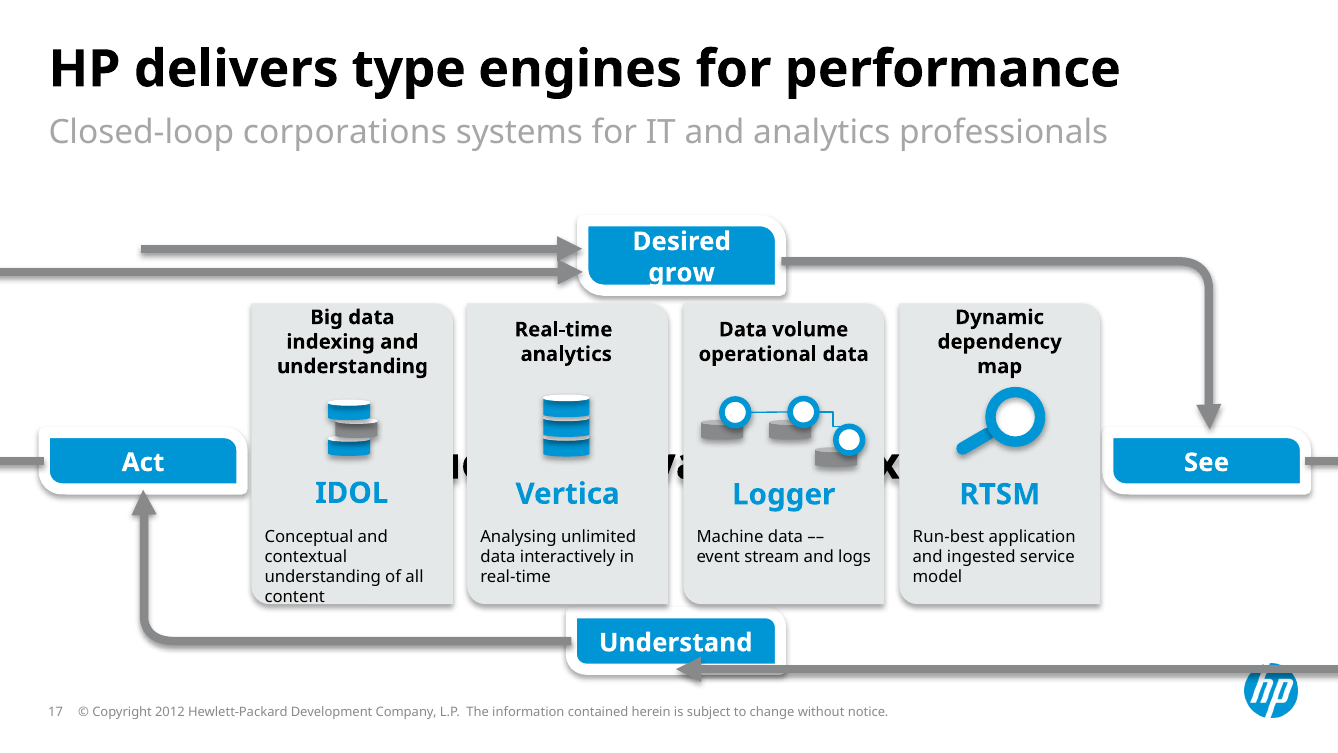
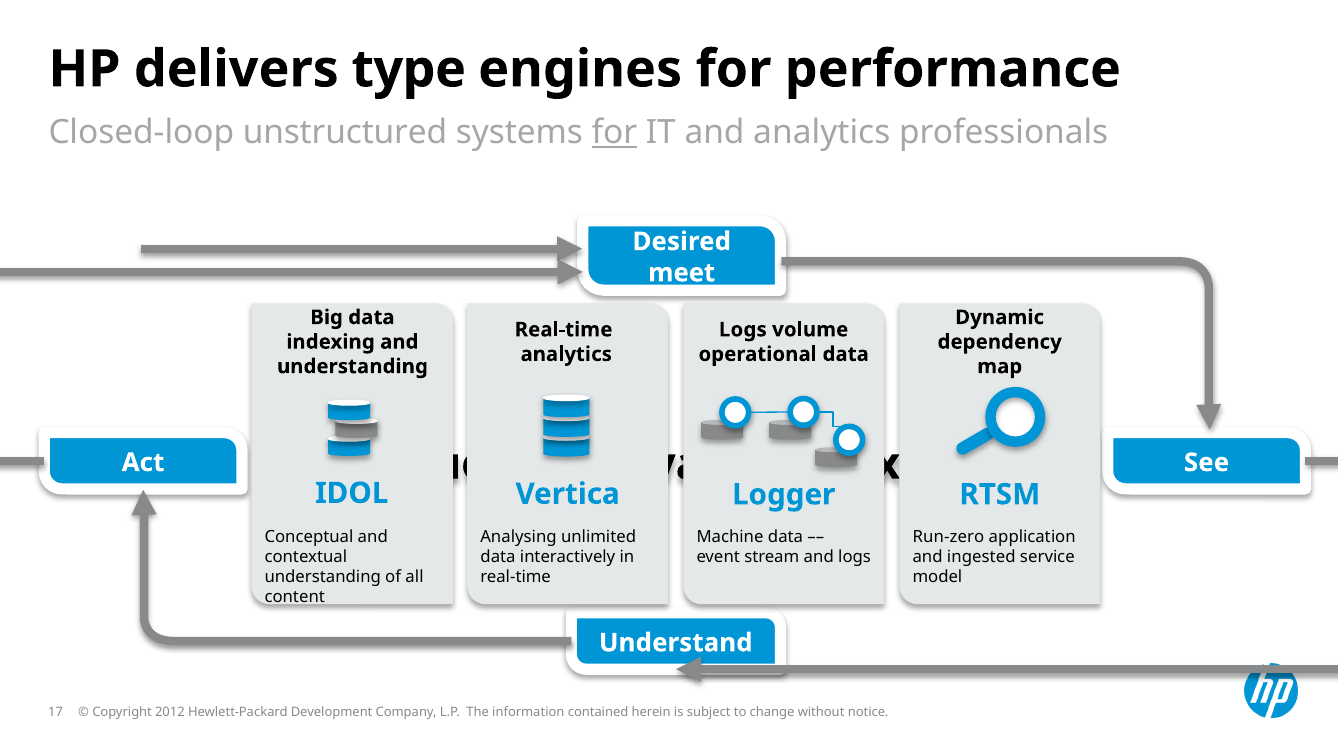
corporations: corporations -> unstructured
for at (614, 132) underline: none -> present
grow: grow -> meet
Data at (743, 329): Data -> Logs
Run-best: Run-best -> Run-zero
